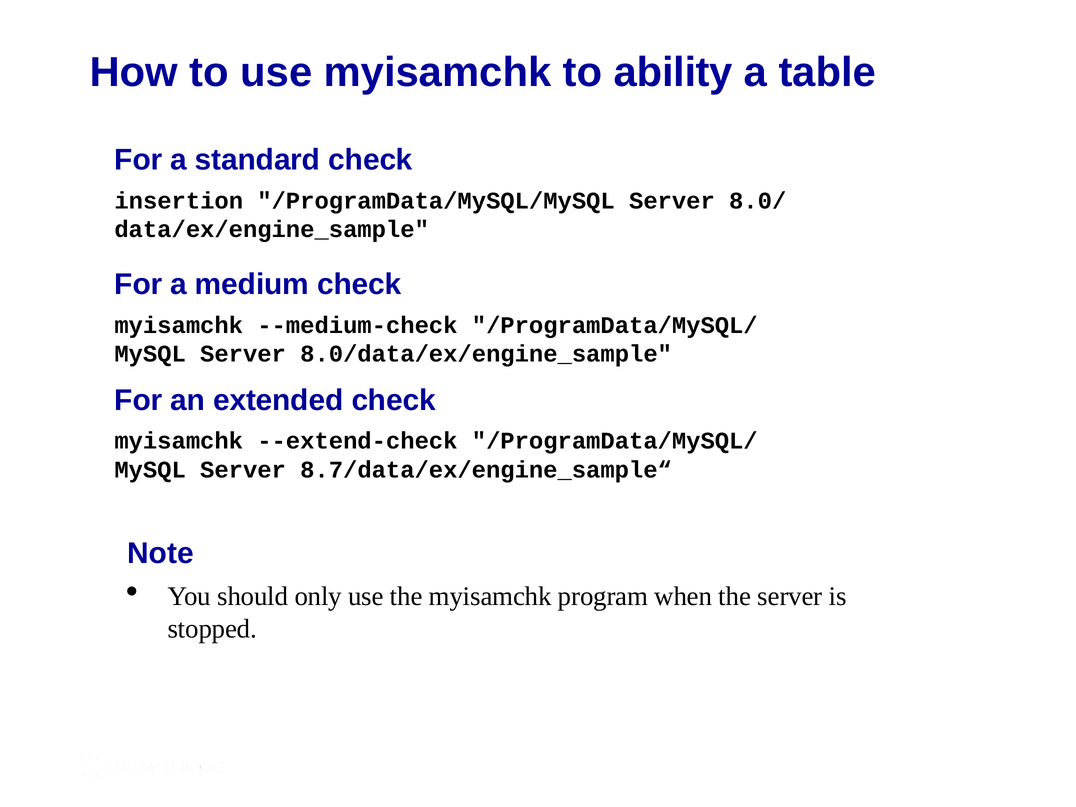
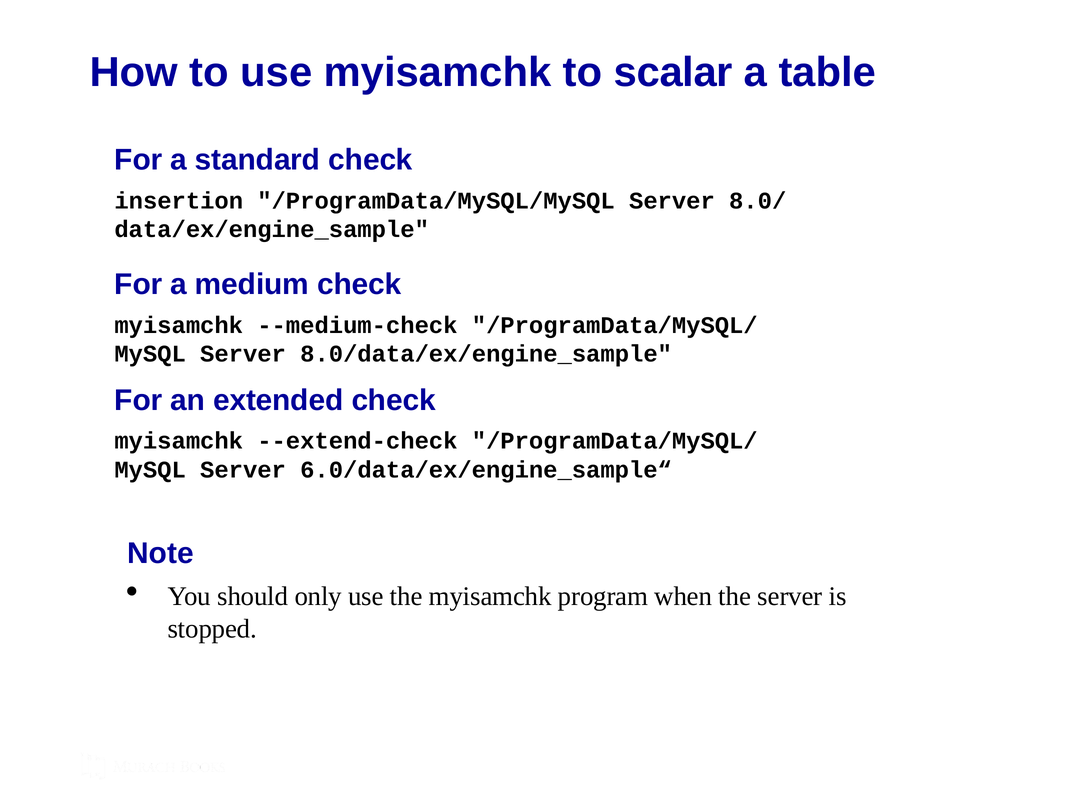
ability: ability -> scalar
8.7/data/ex/engine_sample“: 8.7/data/ex/engine_sample“ -> 6.0/data/ex/engine_sample“
